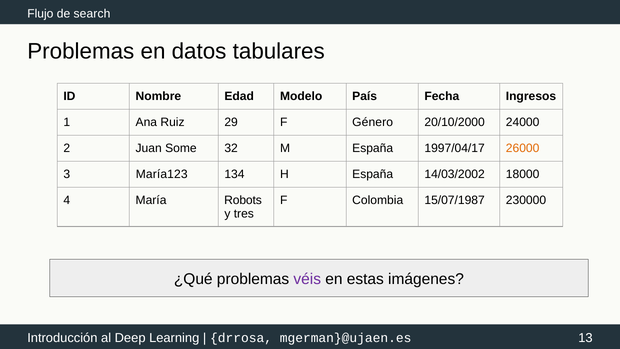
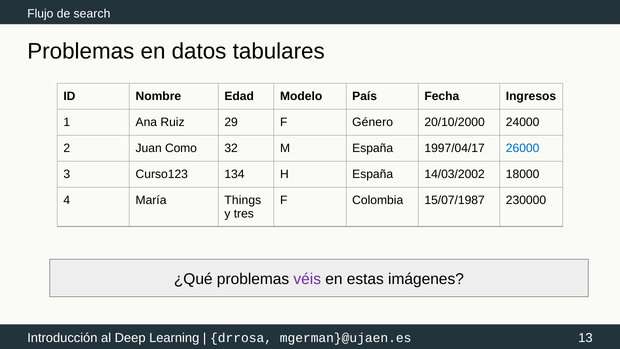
Some: Some -> Como
26000 colour: orange -> blue
María123: María123 -> Curso123
Robots: Robots -> Things
